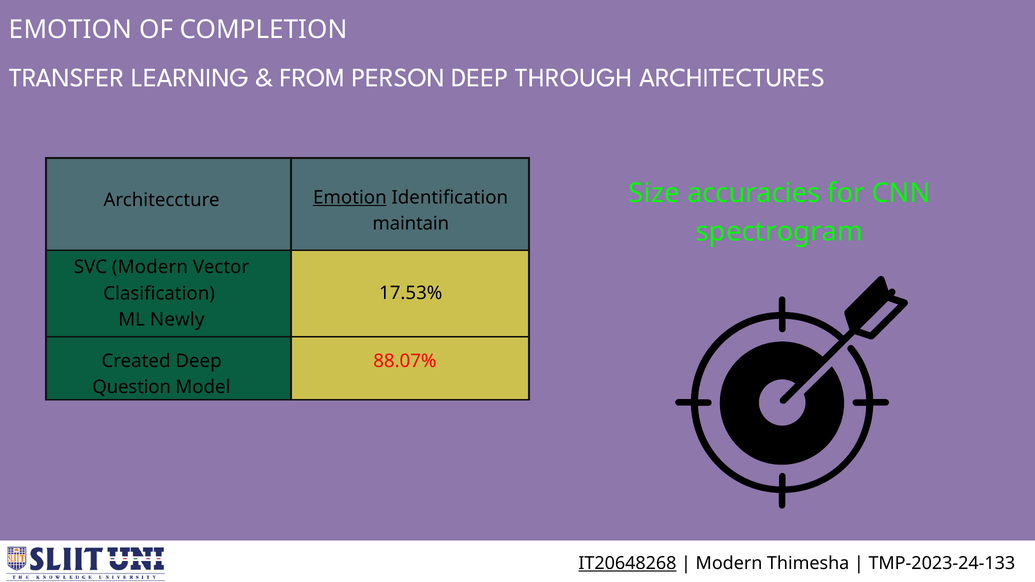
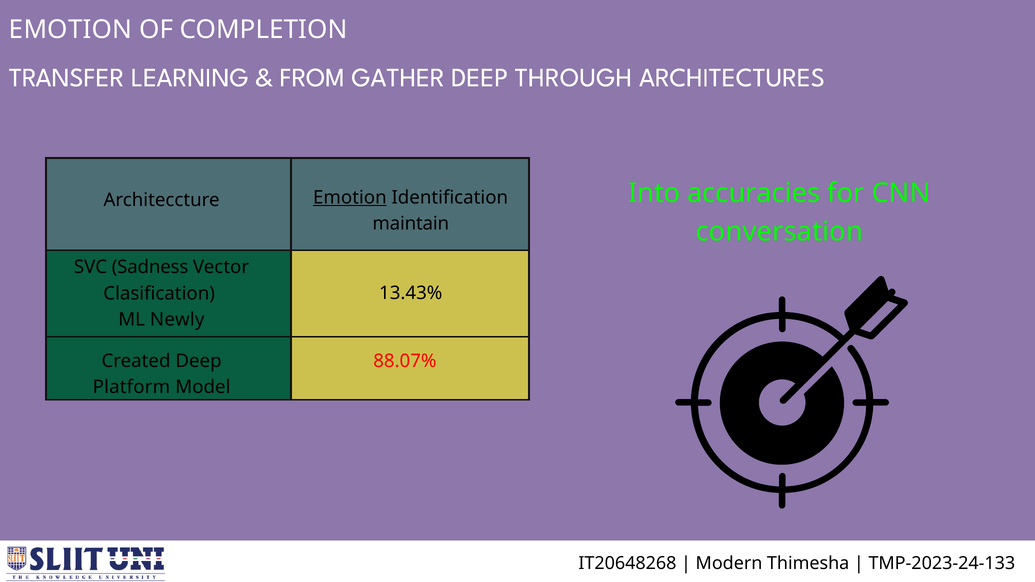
PERSON: PERSON -> GATHER
Size: Size -> Into
spectrogram: spectrogram -> conversation
SVC Modern: Modern -> Sadness
17.53%: 17.53% -> 13.43%
Question: Question -> Platform
IT20648268 underline: present -> none
